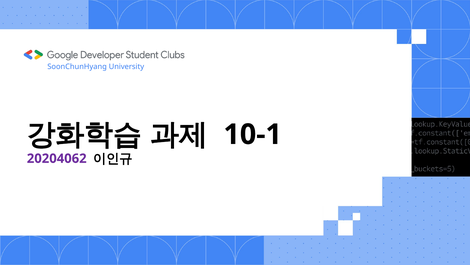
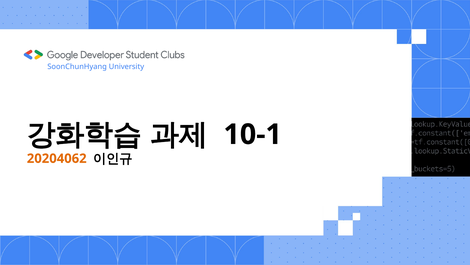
20204062 colour: purple -> orange
